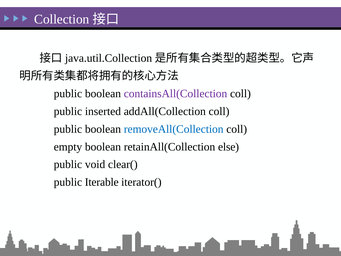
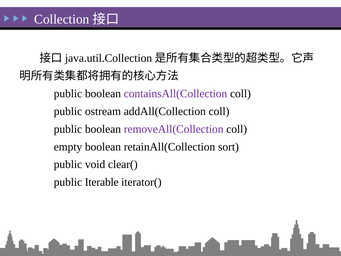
inserted: inserted -> ostream
removeAll(Collection colour: blue -> purple
else: else -> sort
